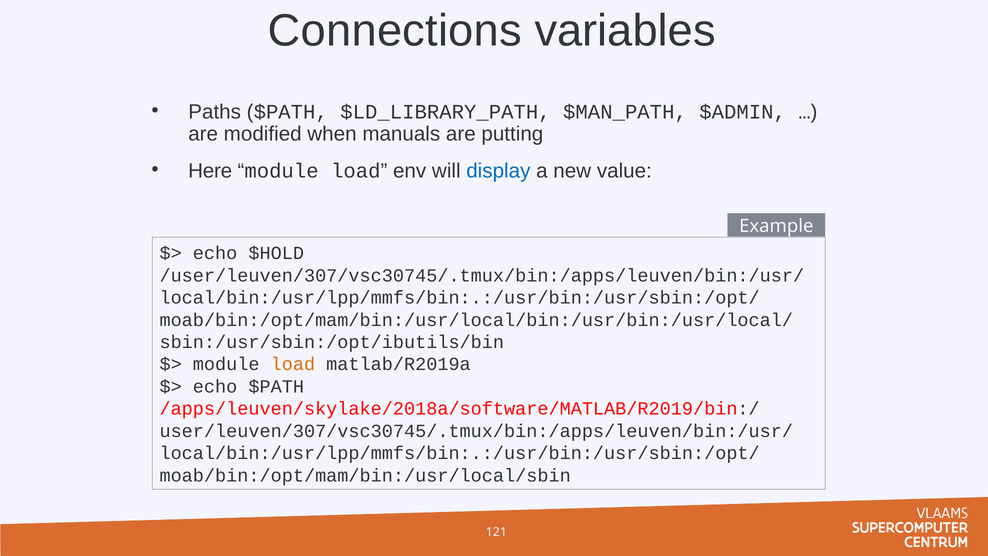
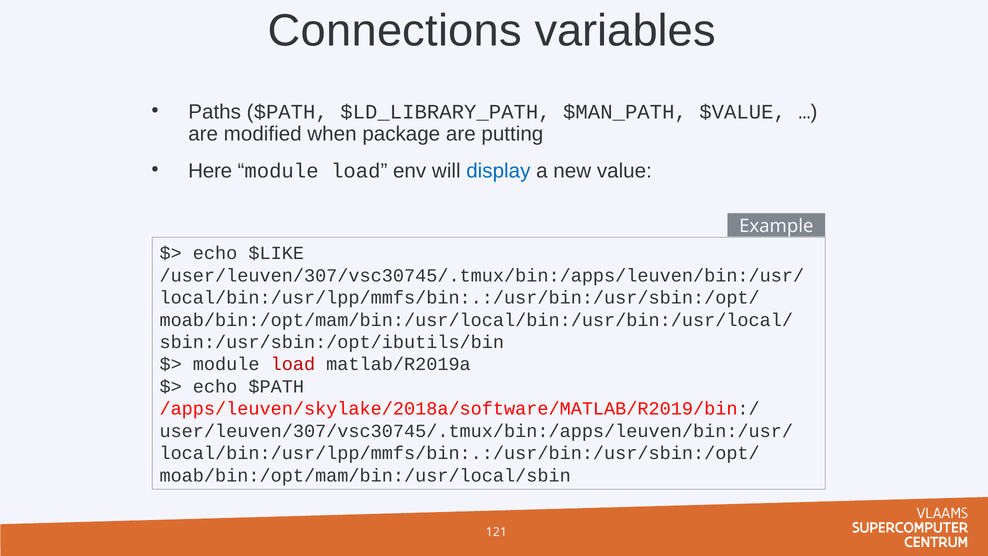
$ADMIN: $ADMIN -> $VALUE
manuals: manuals -> package
$HOLD: $HOLD -> $LIKE
load at (293, 364) colour: orange -> red
